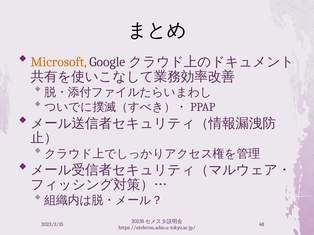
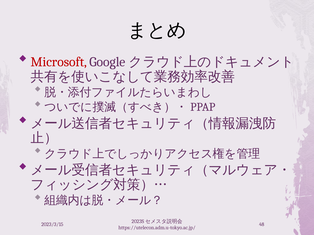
Microsoft colour: orange -> red
